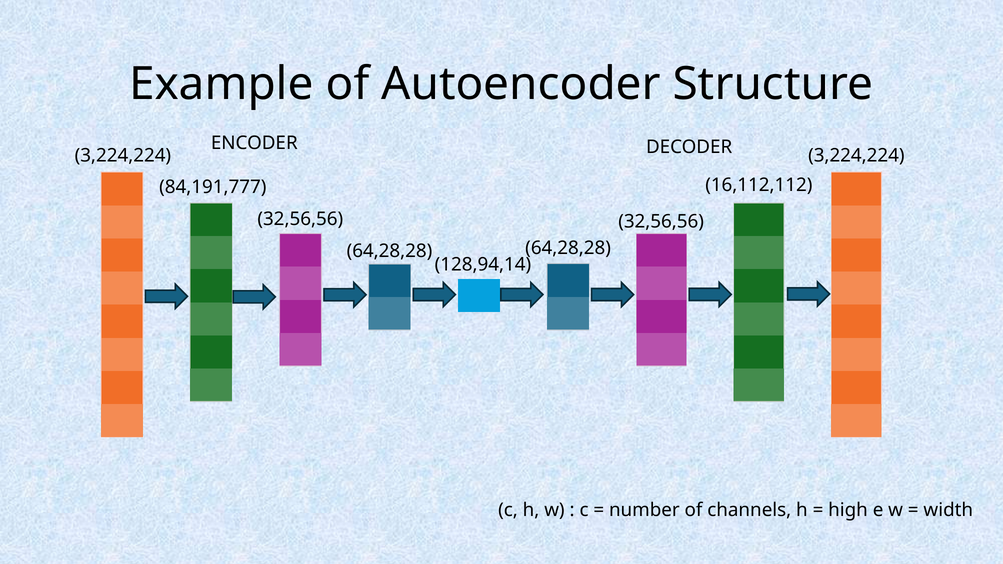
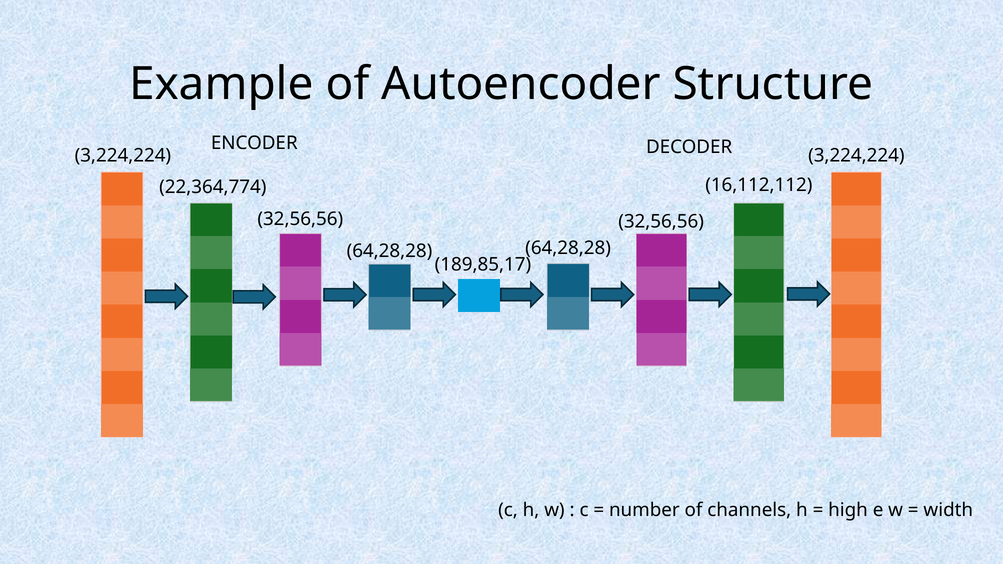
84,191,777: 84,191,777 -> 22,364,774
128,94,14: 128,94,14 -> 189,85,17
